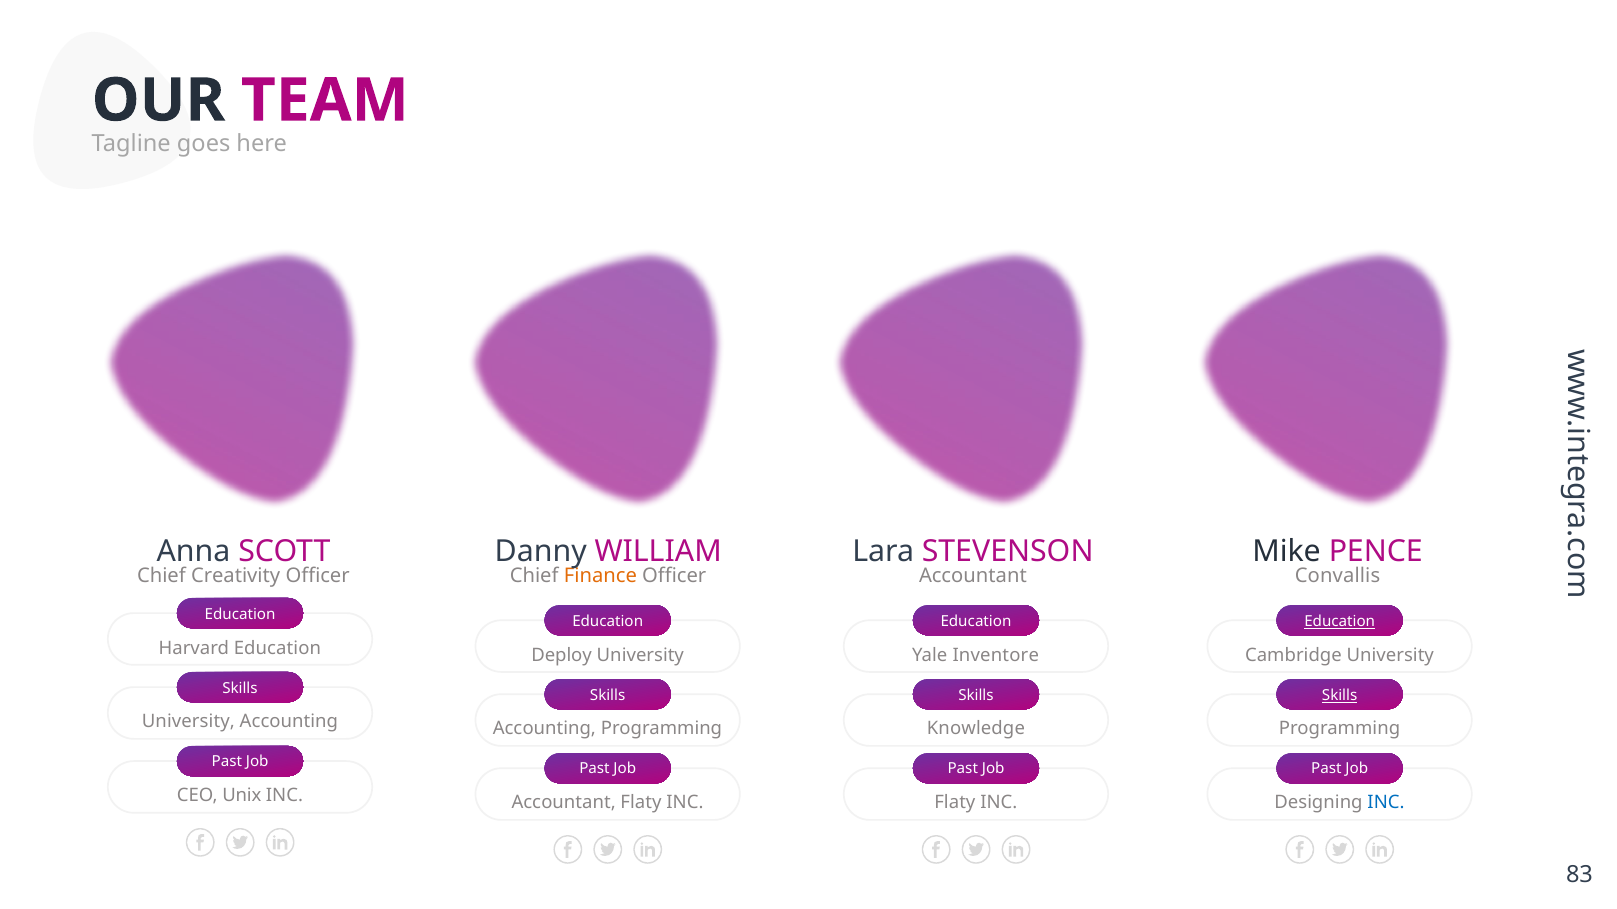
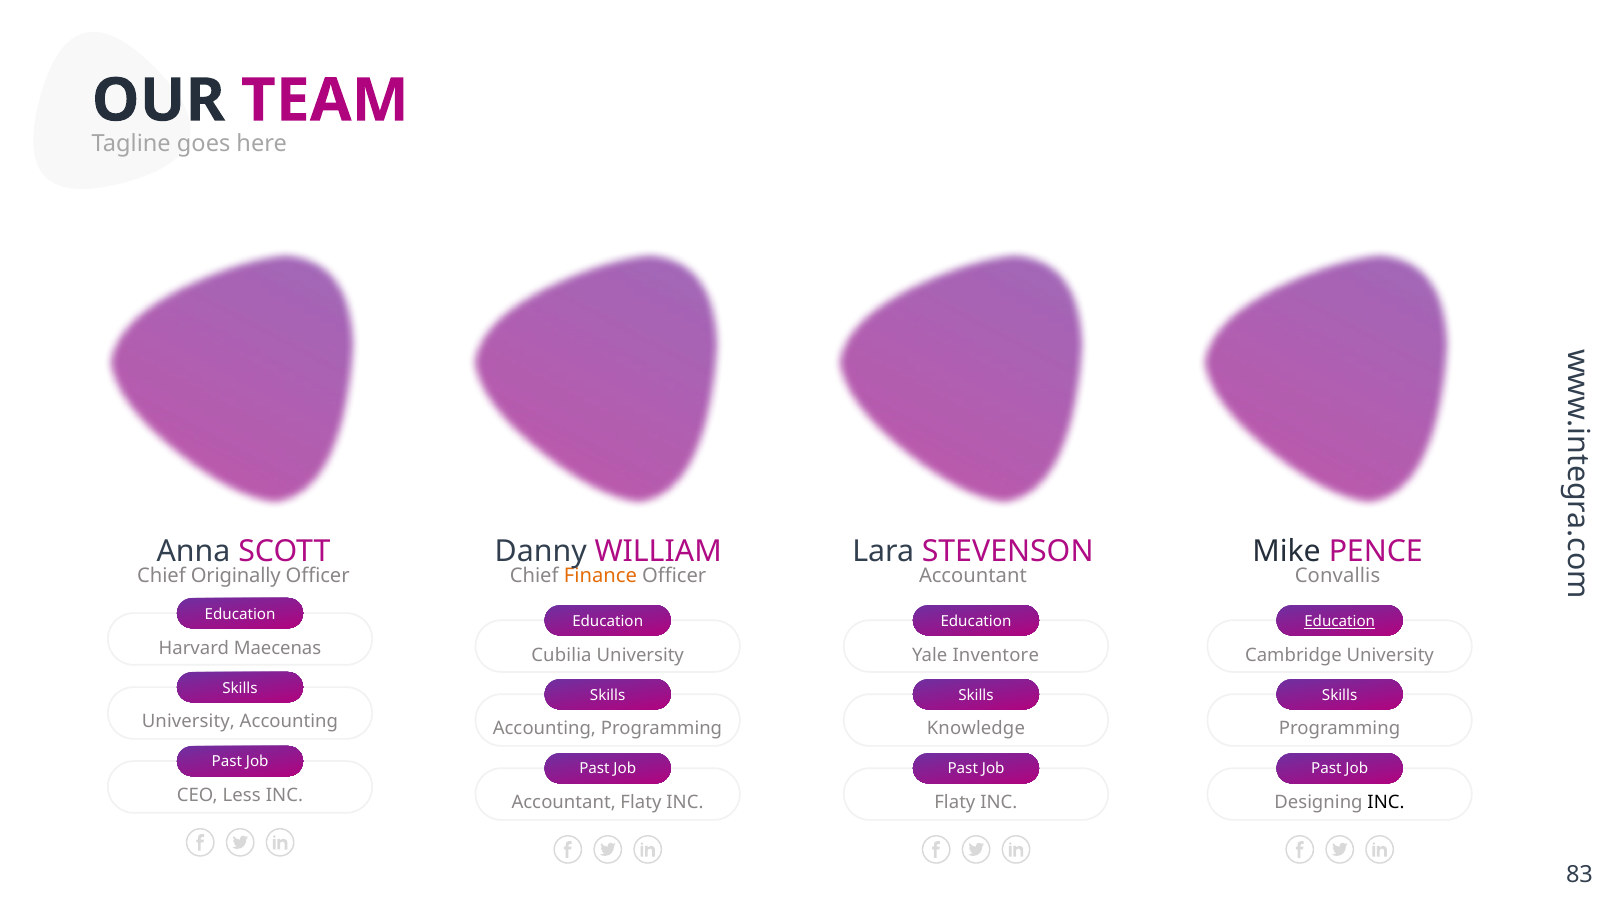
Creativity: Creativity -> Originally
Harvard Education: Education -> Maecenas
Deploy: Deploy -> Cubilia
Skills at (1340, 696) underline: present -> none
Unix: Unix -> Less
INC at (1386, 803) colour: blue -> black
